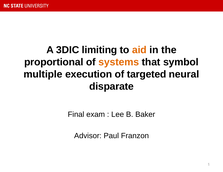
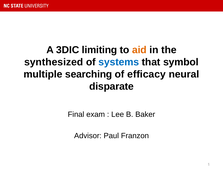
proportional: proportional -> synthesized
systems colour: orange -> blue
execution: execution -> searching
targeted: targeted -> efficacy
